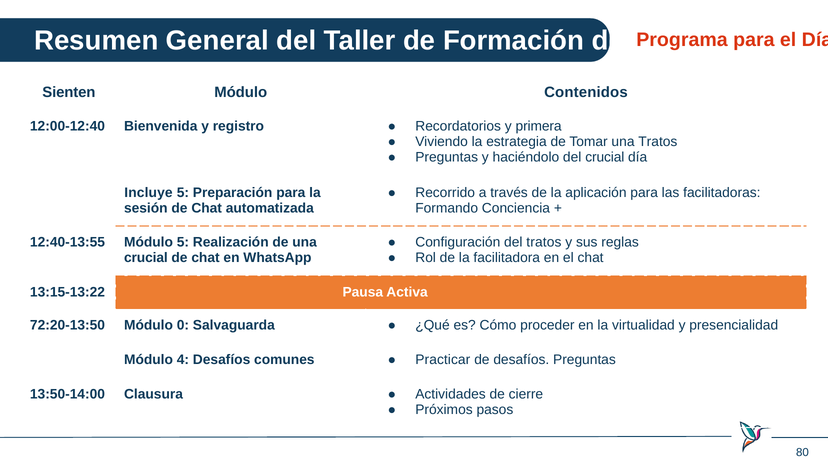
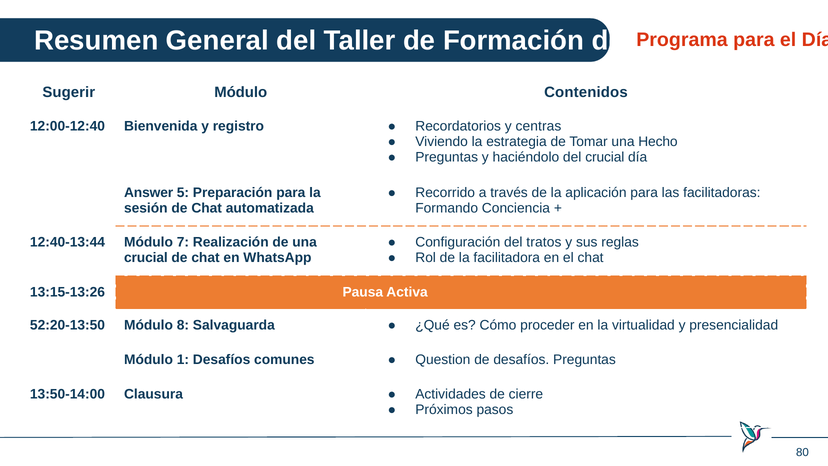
Sienten: Sienten -> Sugerir
primera: primera -> centras
una Tratos: Tratos -> Hecho
Incluye: Incluye -> Answer
12:40-13:55: 12:40-13:55 -> 12:40-13:44
Módulo 5: 5 -> 7
13:15-13:22: 13:15-13:22 -> 13:15-13:26
72:20-13:50: 72:20-13:50 -> 52:20-13:50
0: 0 -> 8
4: 4 -> 1
Practicar: Practicar -> Question
